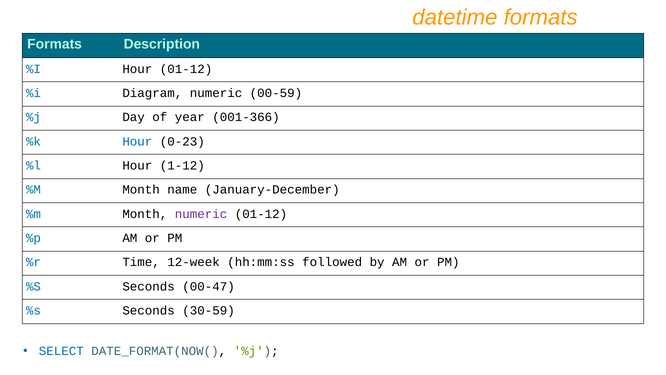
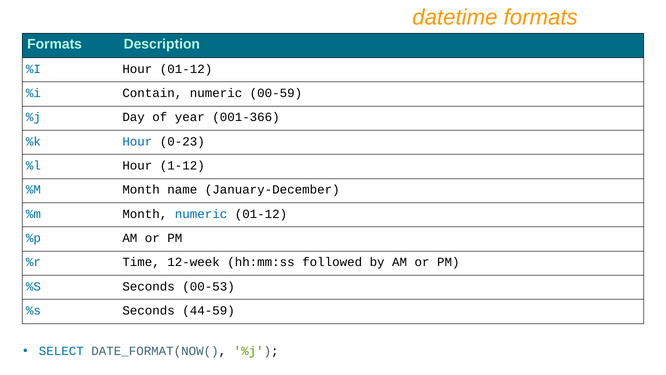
Diagram: Diagram -> Contain
numeric at (201, 214) colour: purple -> blue
00-47: 00-47 -> 00-53
30-59: 30-59 -> 44-59
